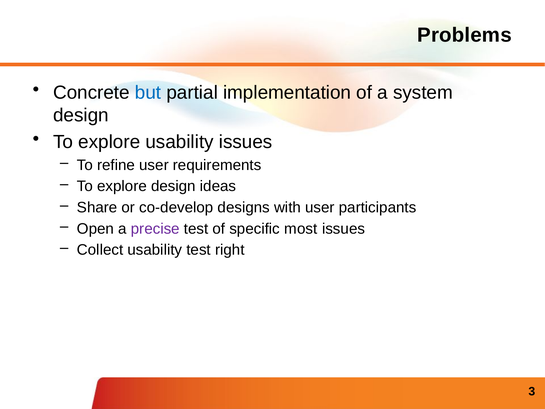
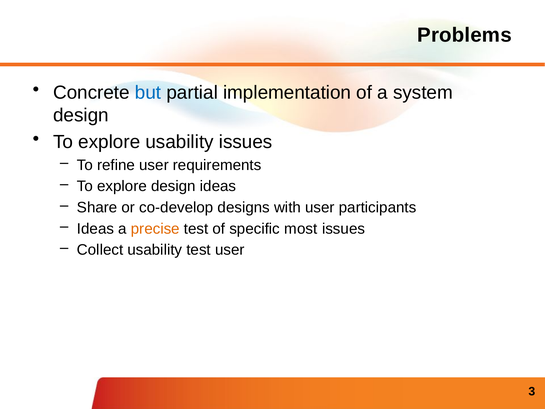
Open at (96, 229): Open -> Ideas
precise colour: purple -> orange
test right: right -> user
